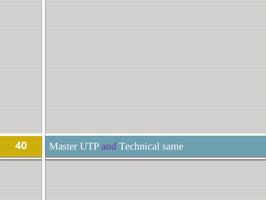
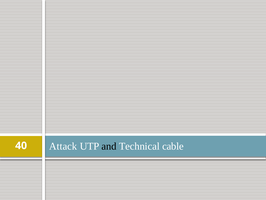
Master: Master -> Attack
and colour: purple -> black
same: same -> cable
